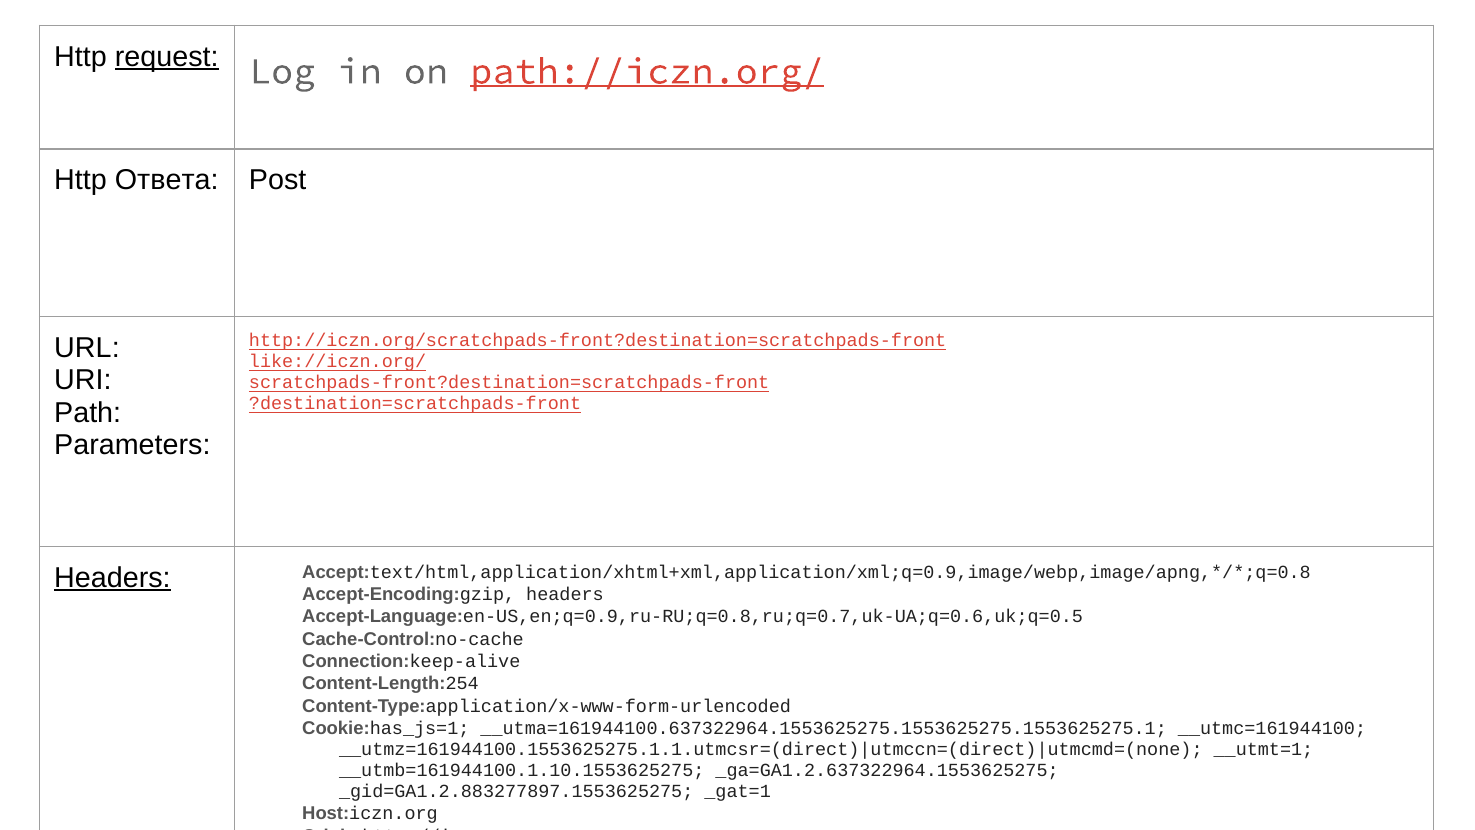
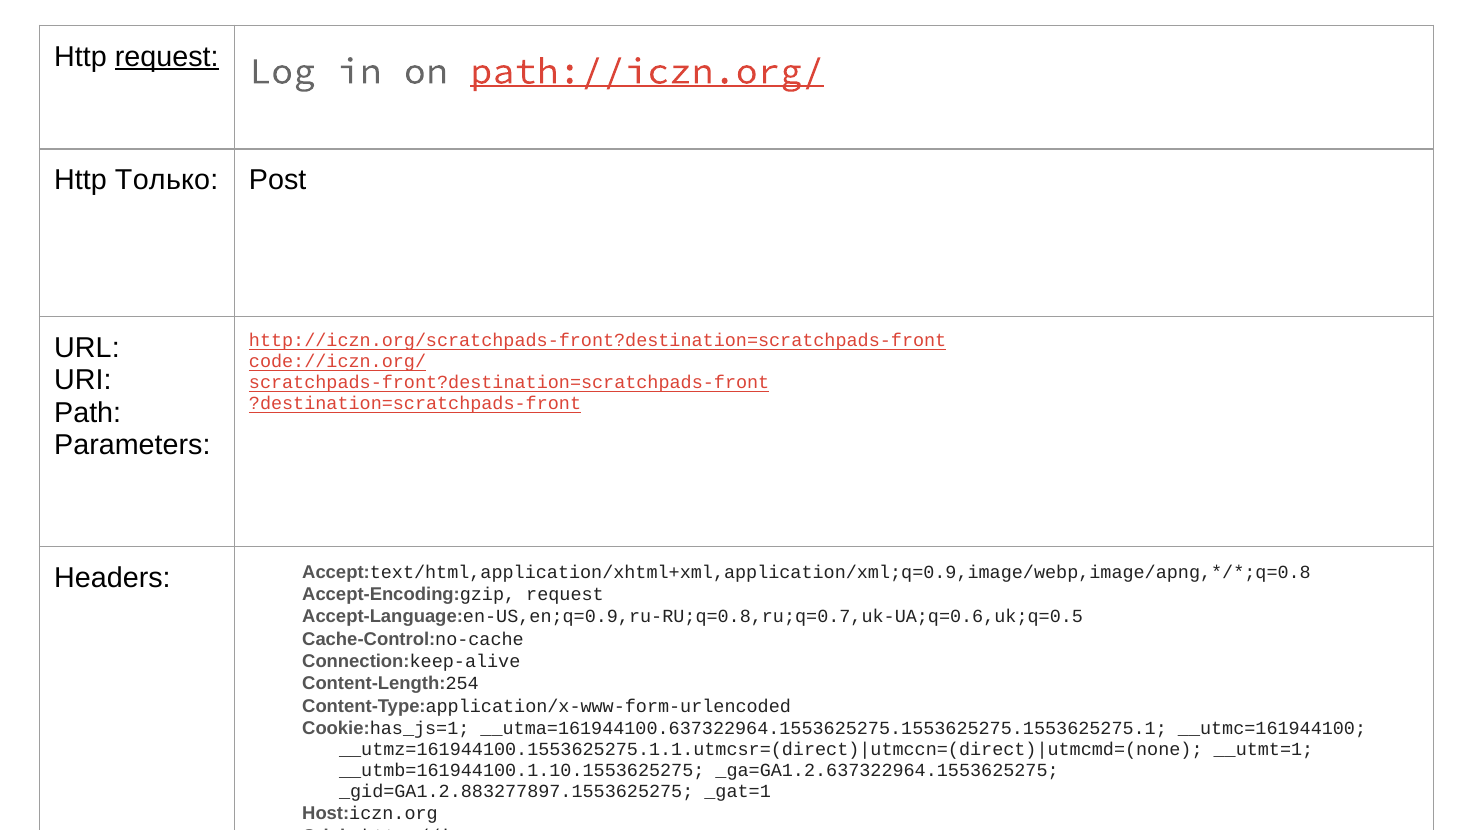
Ответа: Ответа -> Только
like://iczn.org/: like://iczn.org/ -> code://iczn.org/
Headers at (112, 578) underline: present -> none
Accept-Encoding:gzip headers: headers -> request
